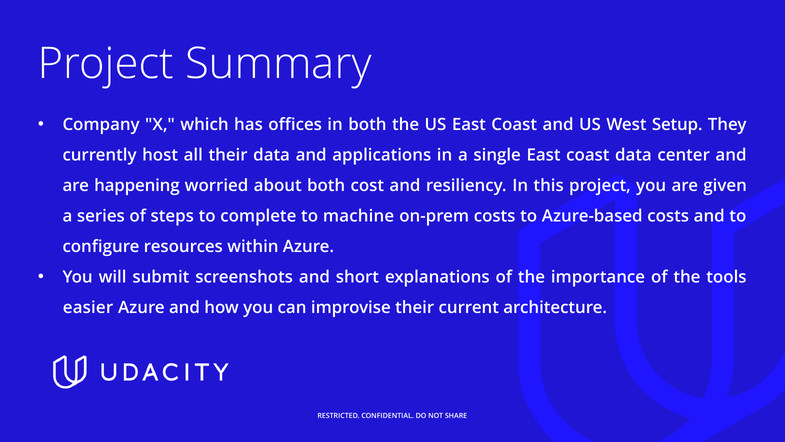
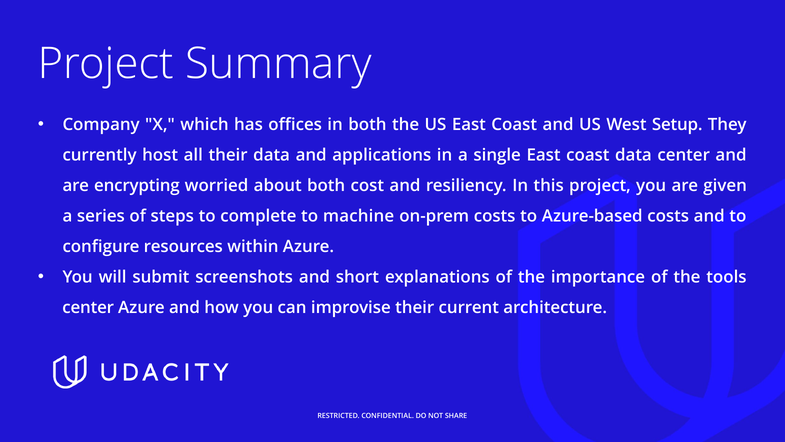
happening: happening -> encrypting
easier at (88, 307): easier -> center
